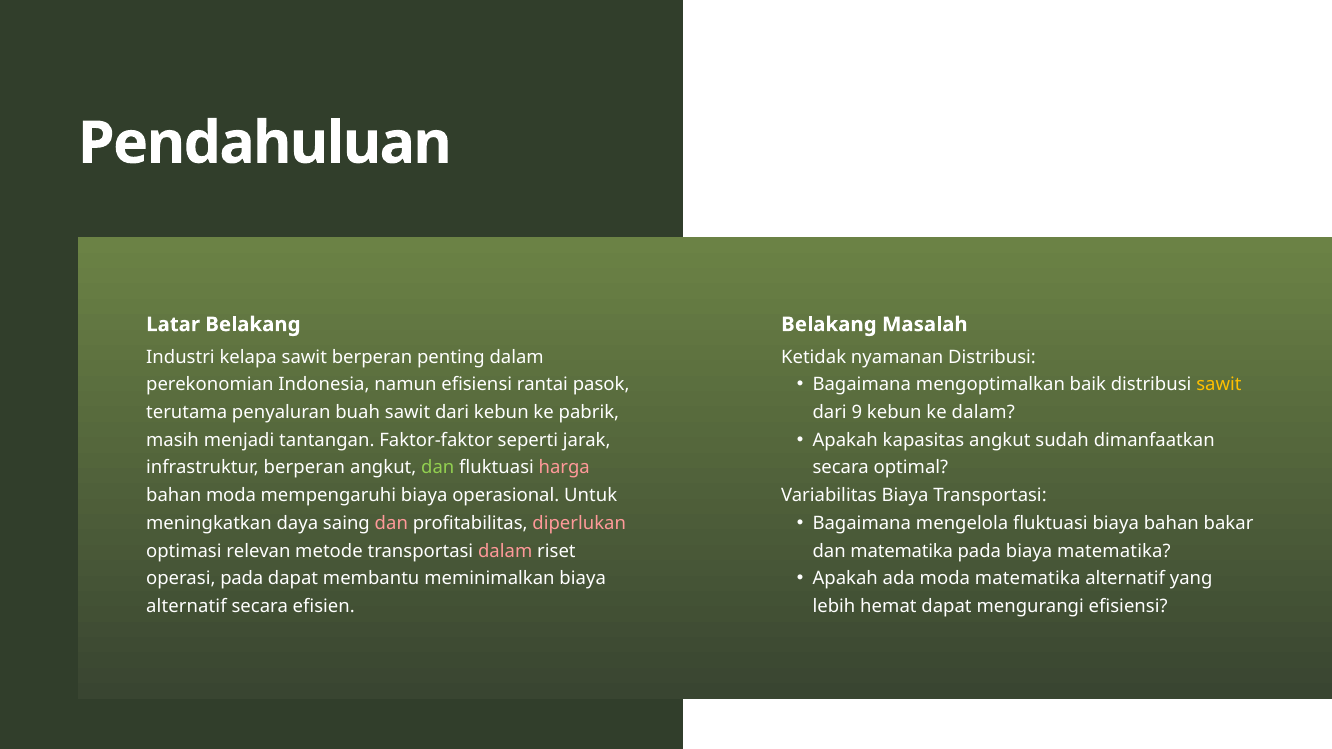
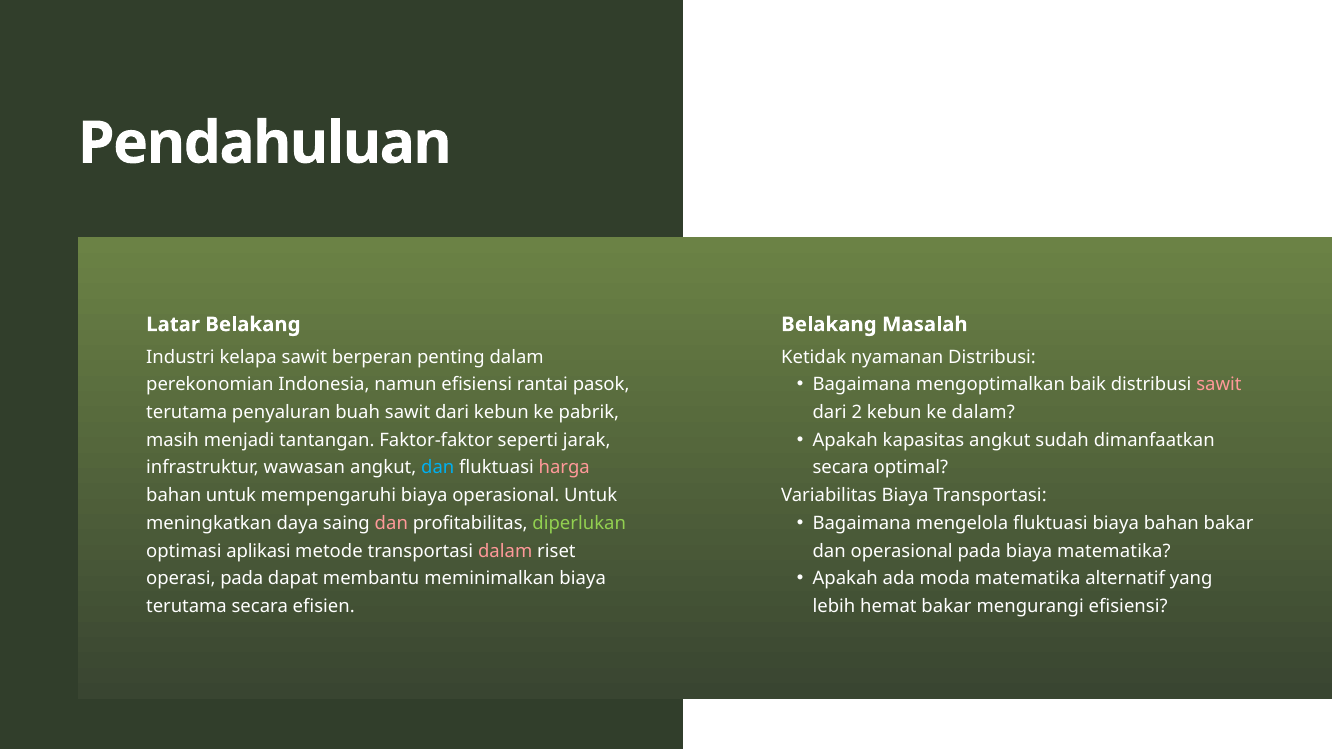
sawit at (1219, 385) colour: yellow -> pink
9: 9 -> 2
infrastruktur berperan: berperan -> wawasan
dan at (438, 468) colour: light green -> light blue
bahan moda: moda -> untuk
diperlukan colour: pink -> light green
relevan: relevan -> aplikasi
dan matematika: matematika -> operasional
alternatif at (186, 607): alternatif -> terutama
hemat dapat: dapat -> bakar
